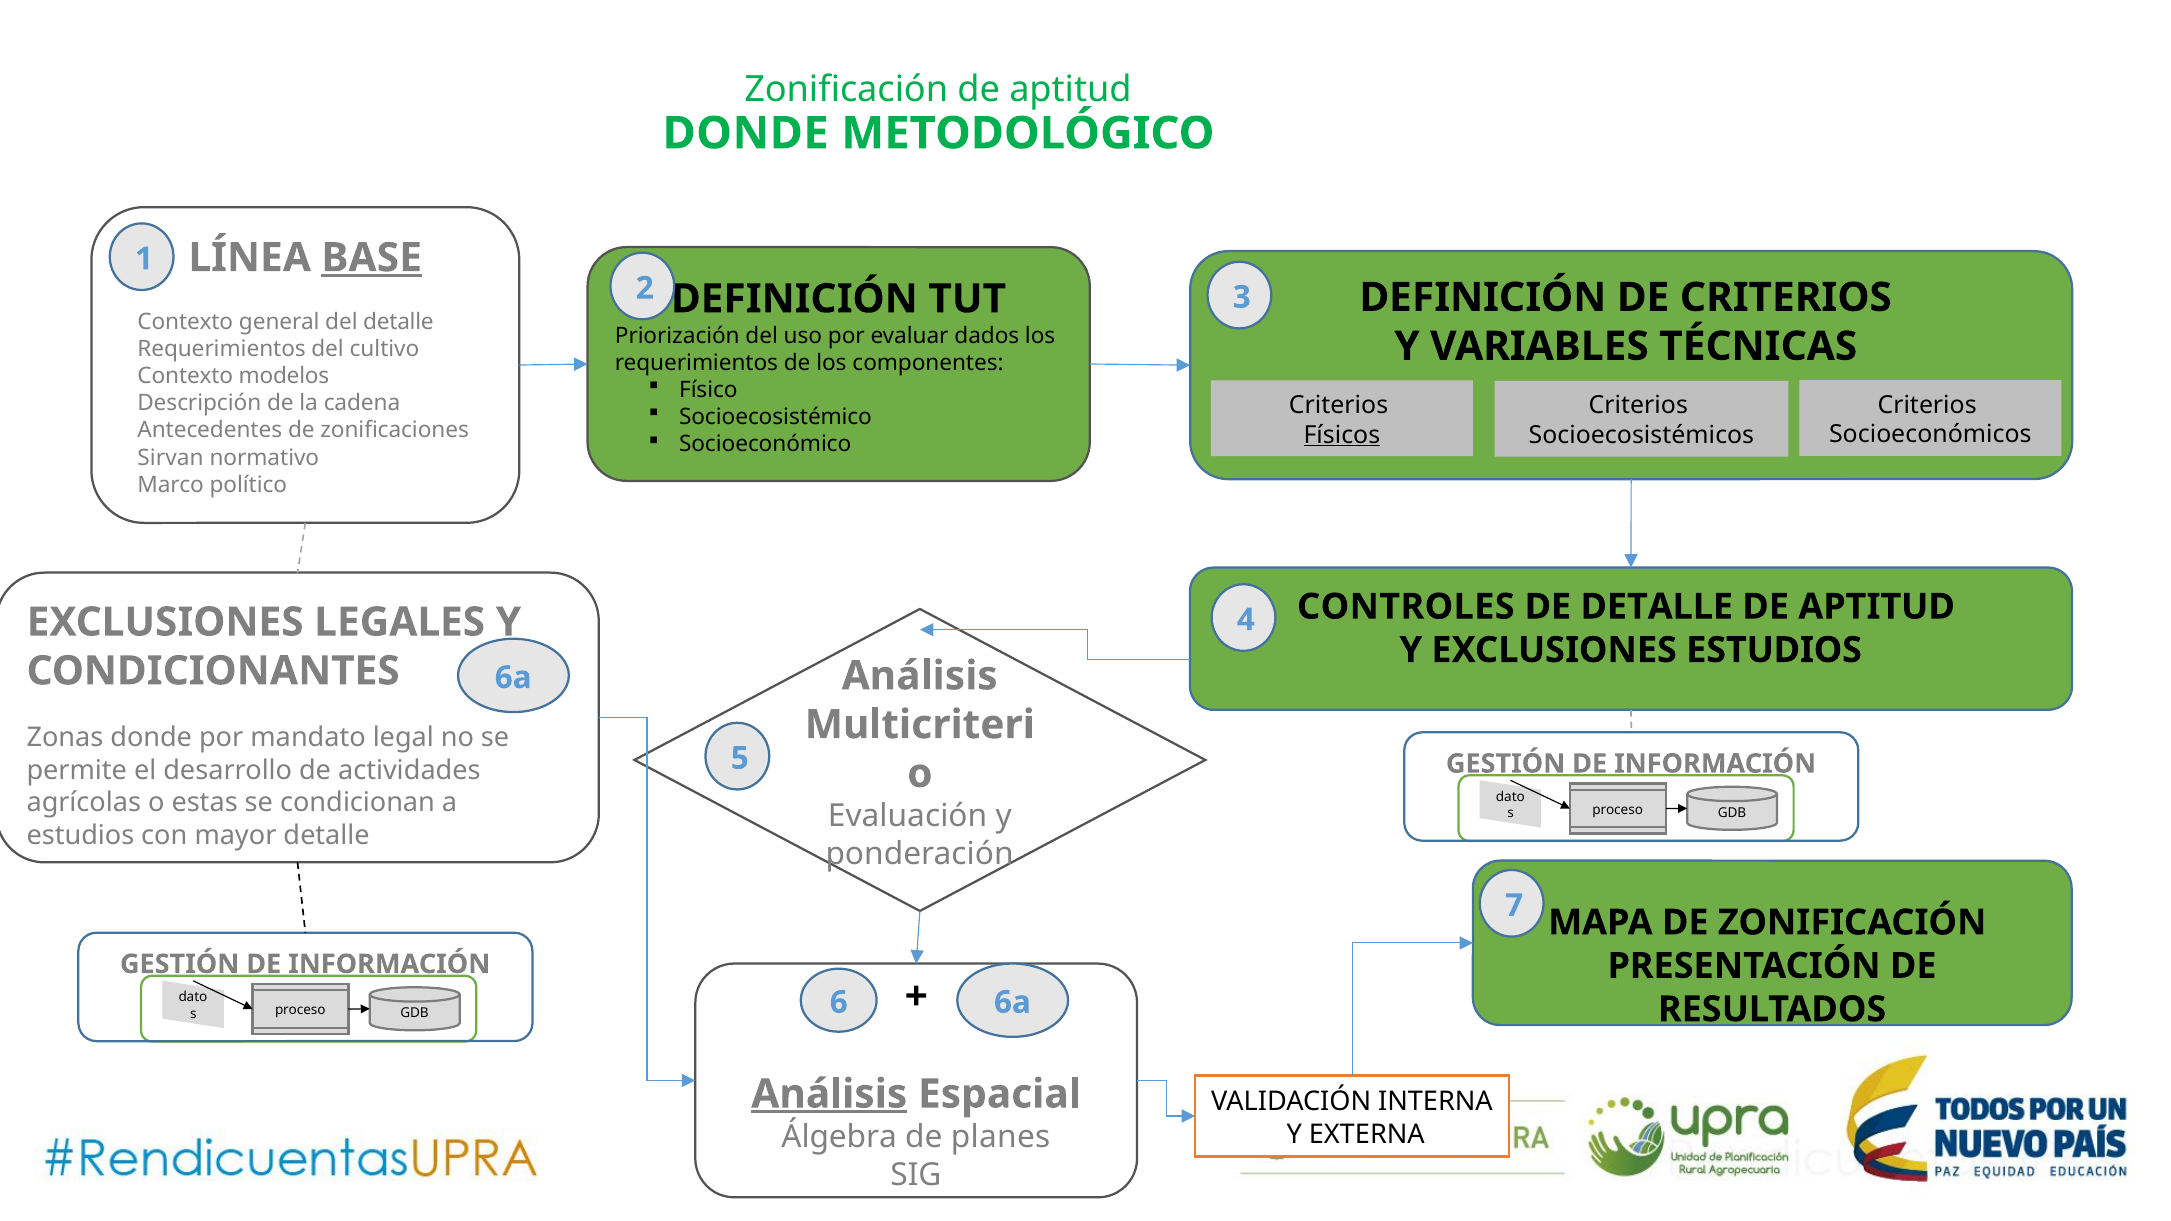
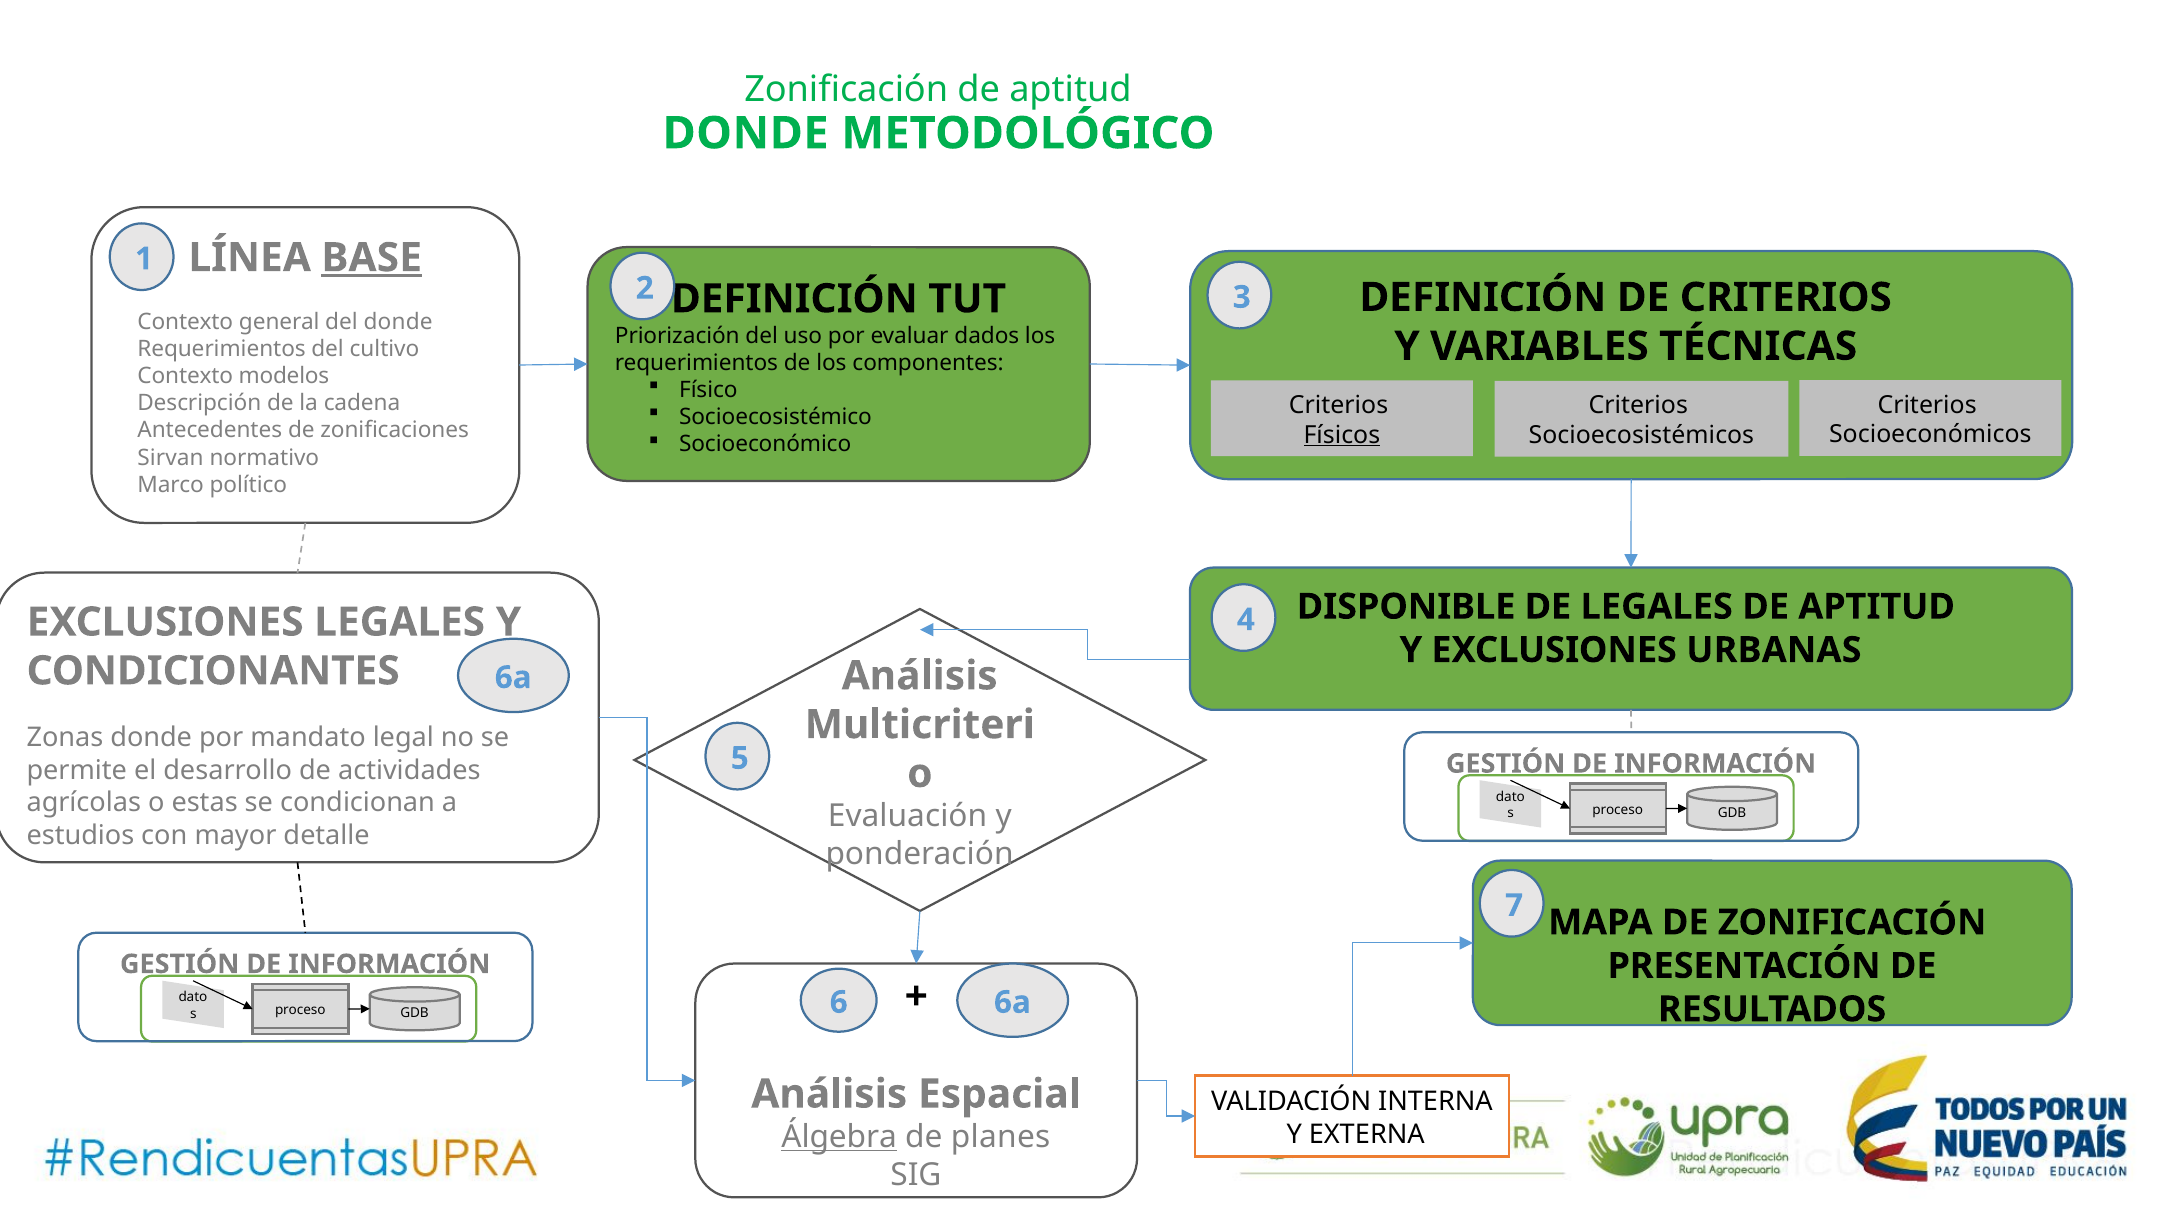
del detalle: detalle -> donde
CONTROLES: CONTROLES -> DISPONIBLE
DE DETALLE: DETALLE -> LEGALES
EXCLUSIONES ESTUDIOS: ESTUDIOS -> URBANAS
Análisis at (829, 1094) underline: present -> none
Álgebra underline: none -> present
